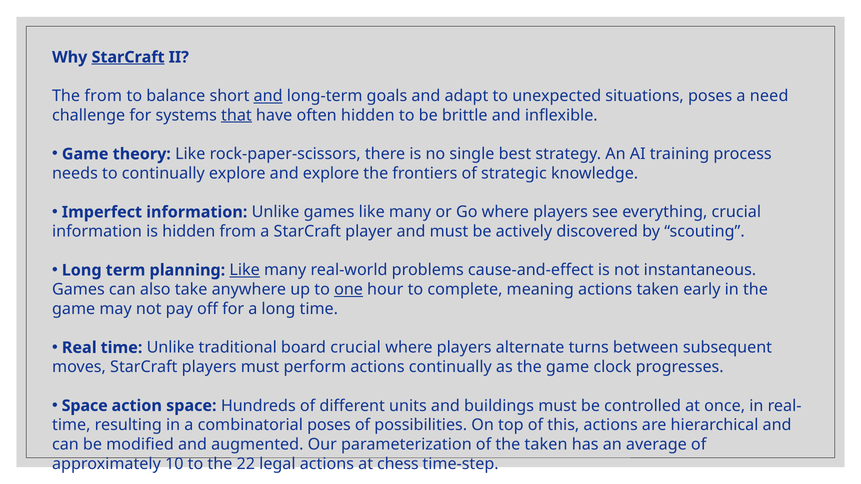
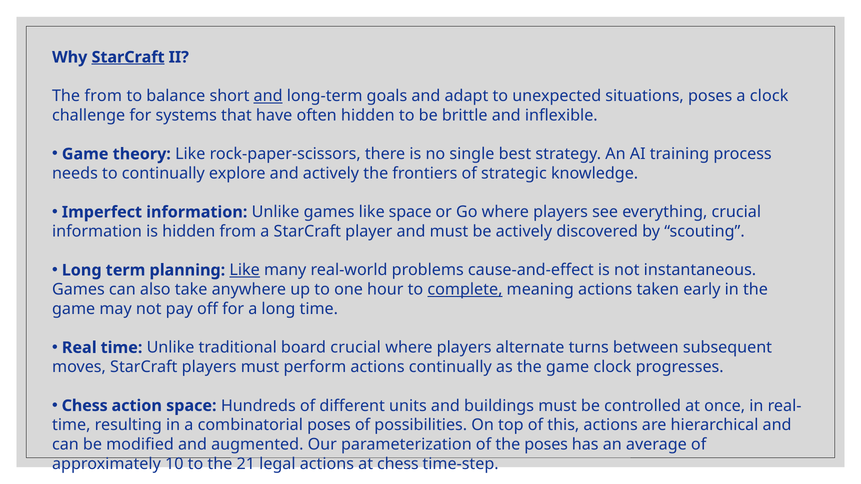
a need: need -> clock
that underline: present -> none
and explore: explore -> actively
games like many: many -> space
one underline: present -> none
complete underline: none -> present
Space at (85, 406): Space -> Chess
the taken: taken -> poses
22: 22 -> 21
